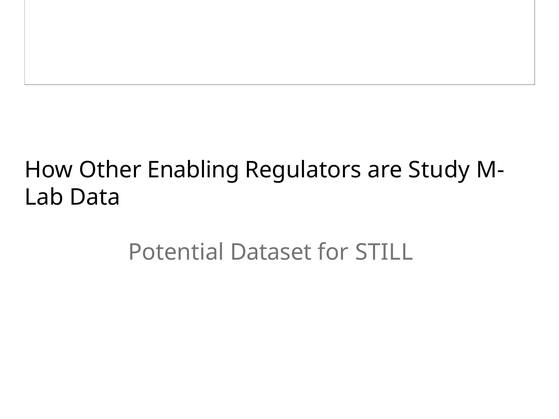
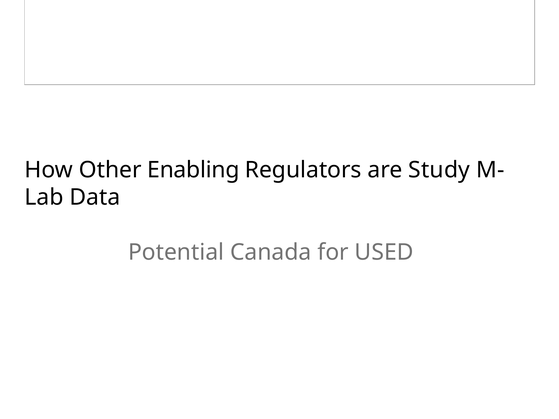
Dataset: Dataset -> Canada
STILL: STILL -> USED
